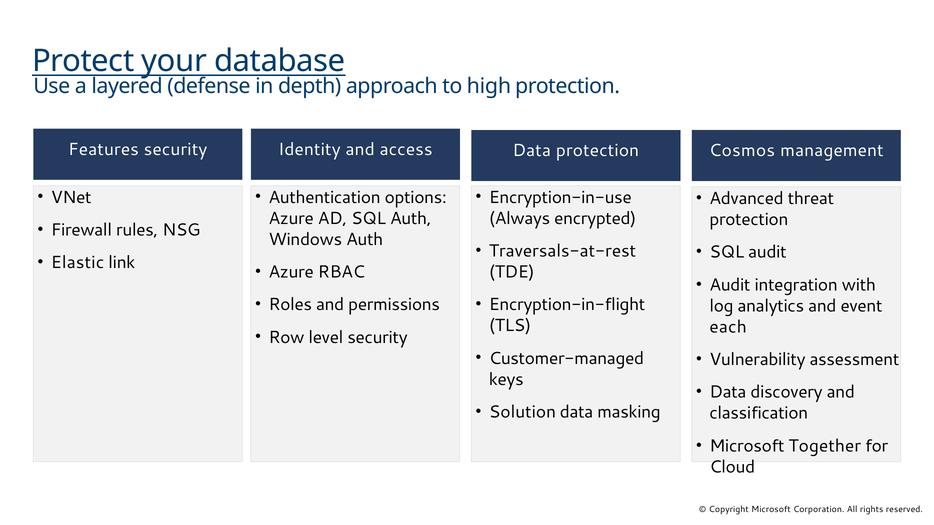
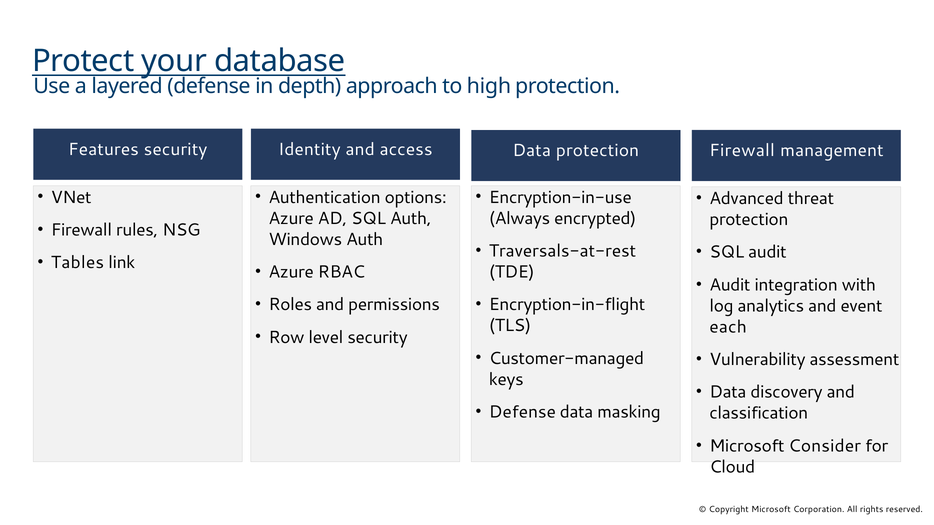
Cosmos at (742, 151): Cosmos -> Firewall
Elastic: Elastic -> Tables
Solution at (522, 412): Solution -> Defense
Together: Together -> Consider
